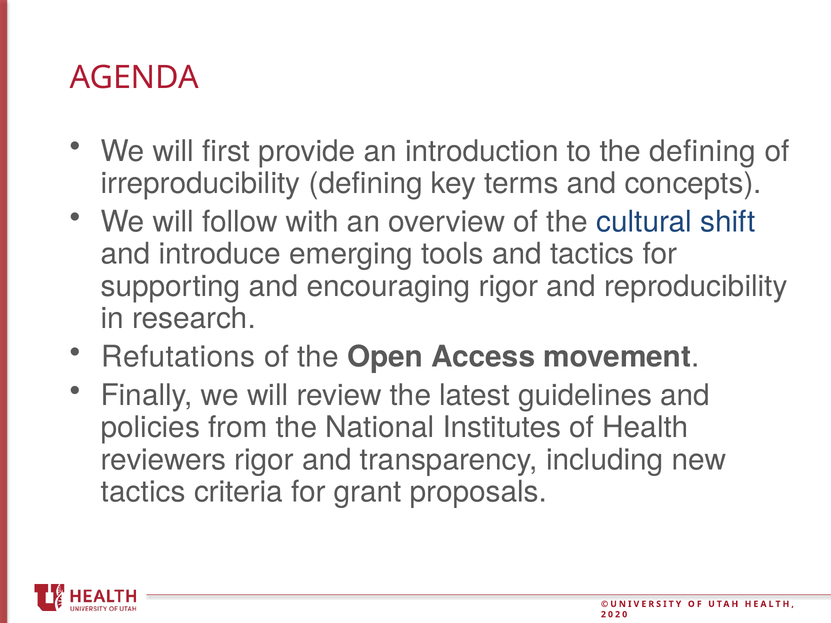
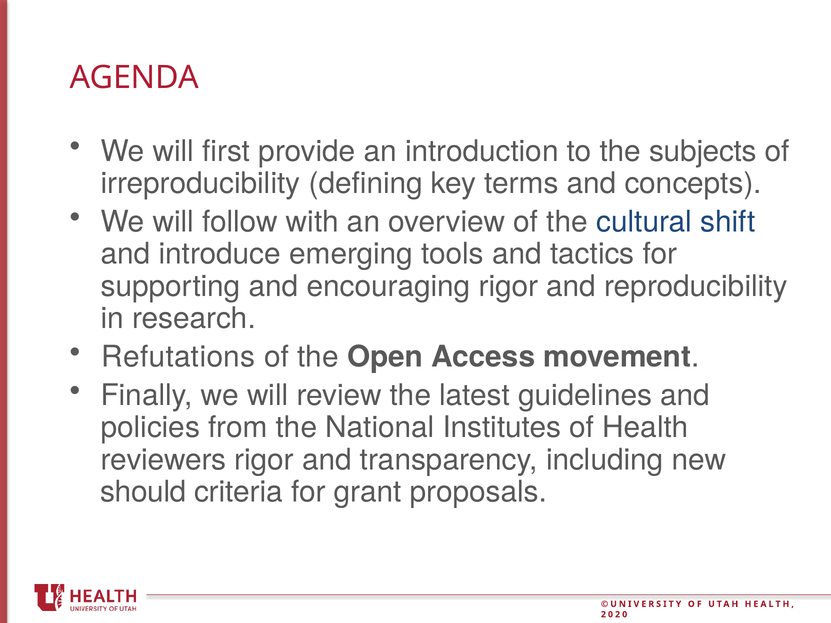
the defining: defining -> subjects
tactics at (143, 492): tactics -> should
